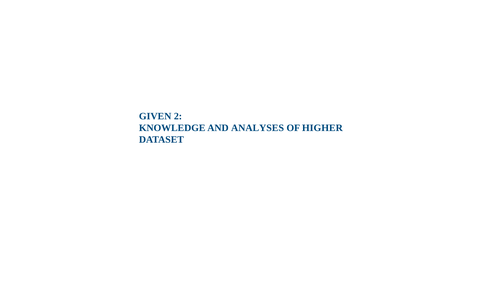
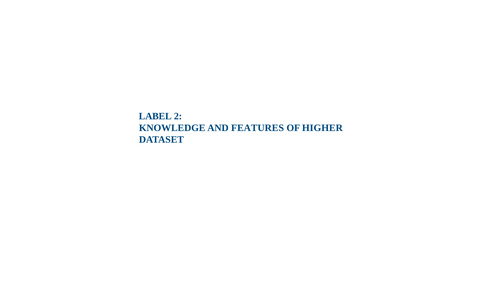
GIVEN: GIVEN -> LABEL
ANALYSES: ANALYSES -> FEATURES
